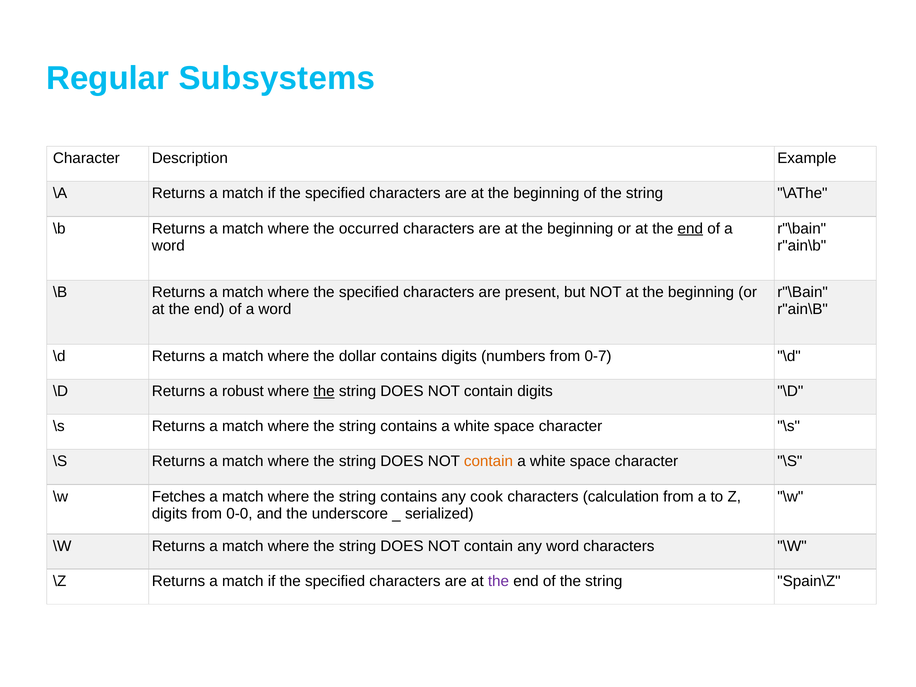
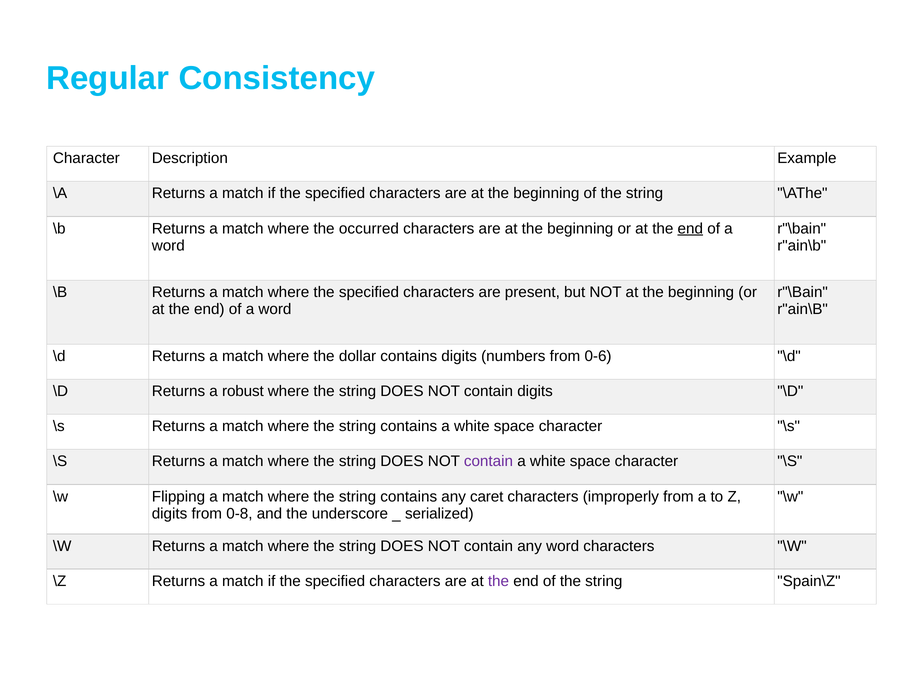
Subsystems: Subsystems -> Consistency
0-7: 0-7 -> 0-6
the at (324, 391) underline: present -> none
contain at (488, 461) colour: orange -> purple
Fetches: Fetches -> Flipping
cook: cook -> caret
calculation: calculation -> improperly
0-0: 0-0 -> 0-8
